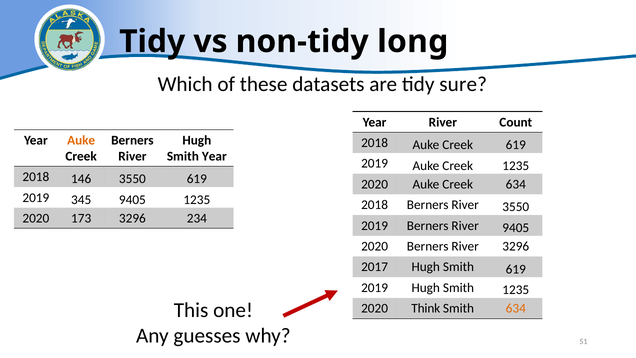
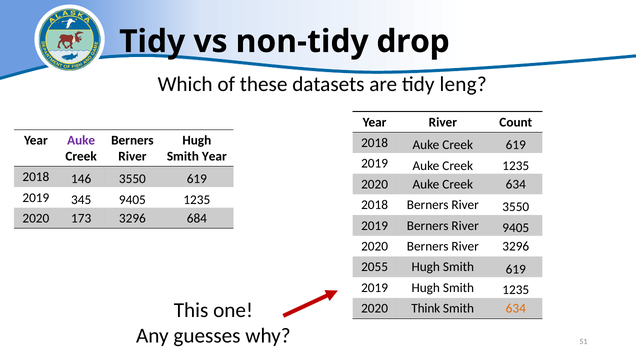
long: long -> drop
sure: sure -> leng
Auke at (81, 140) colour: orange -> purple
234: 234 -> 684
2017: 2017 -> 2055
